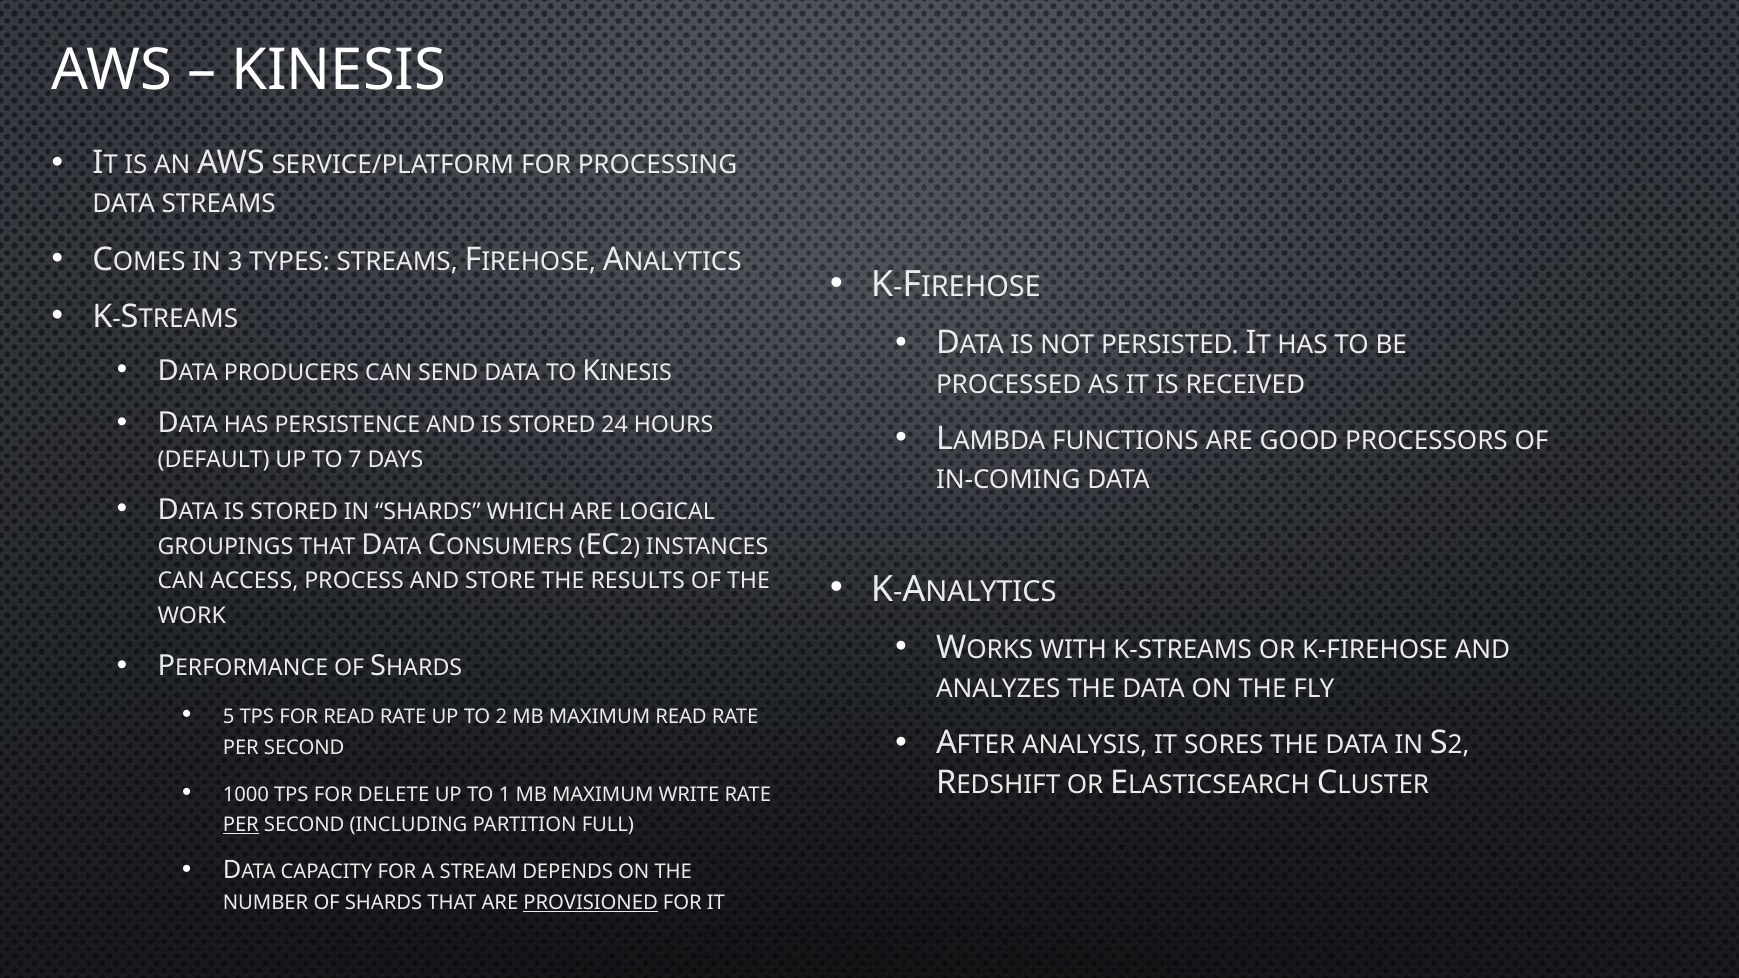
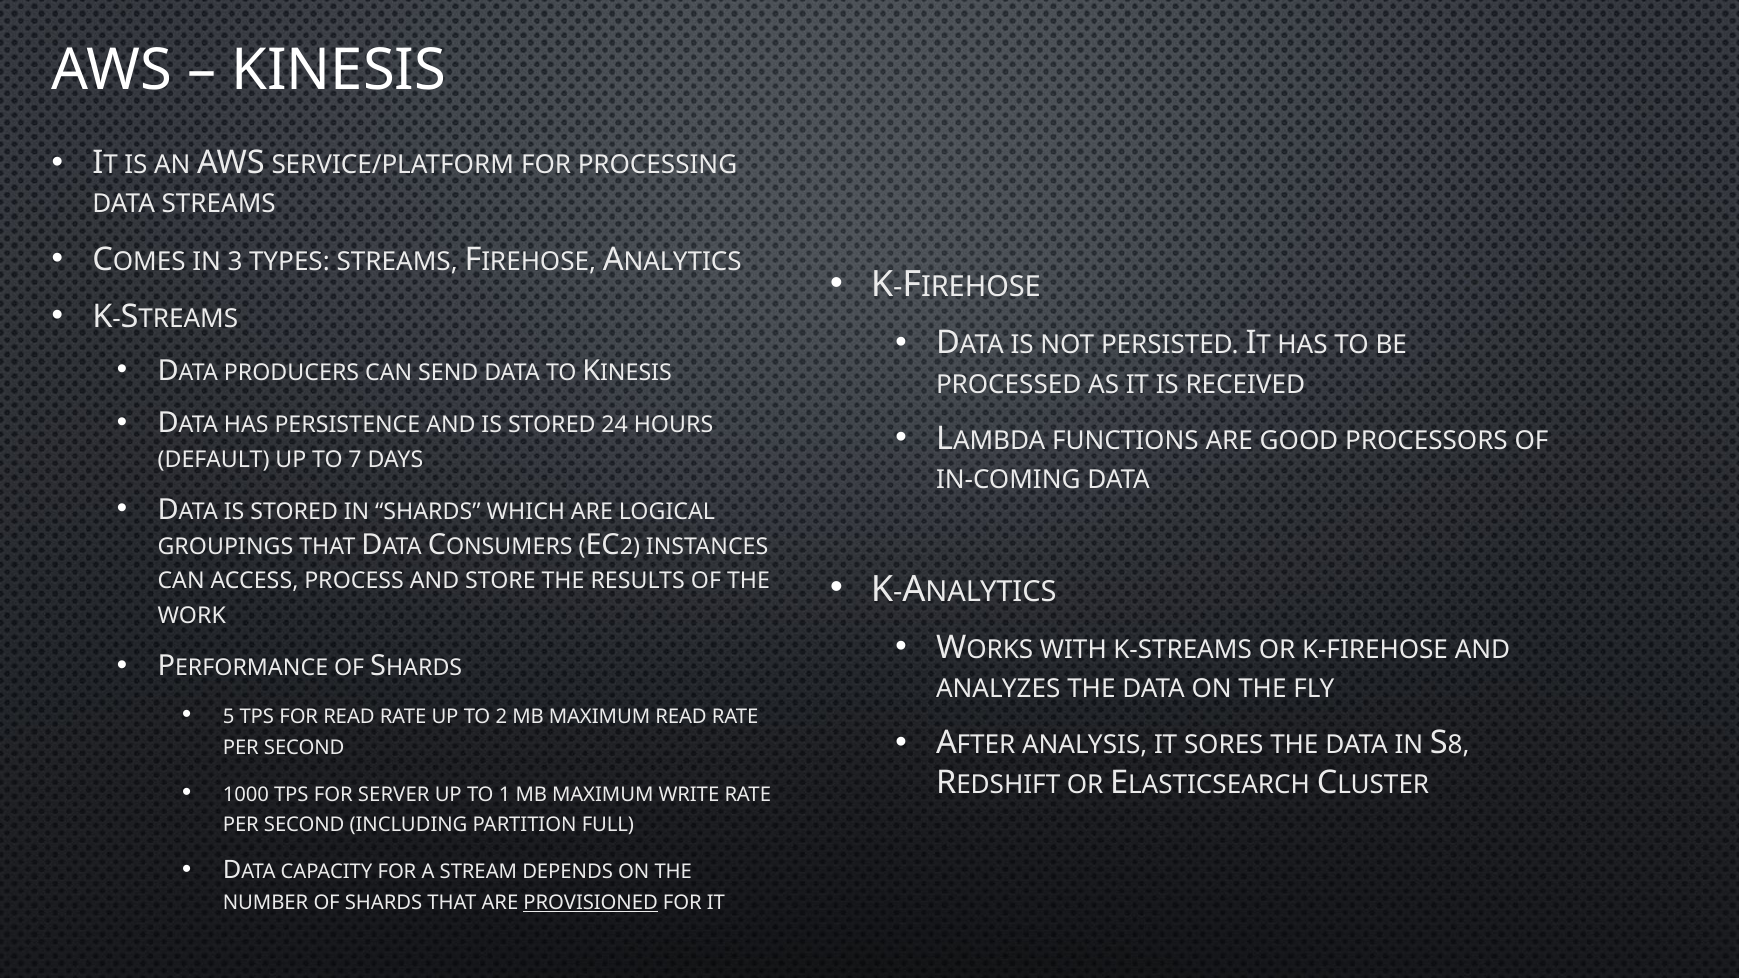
2 at (1459, 745): 2 -> 8
DELETE: DELETE -> SERVER
PER at (241, 825) underline: present -> none
